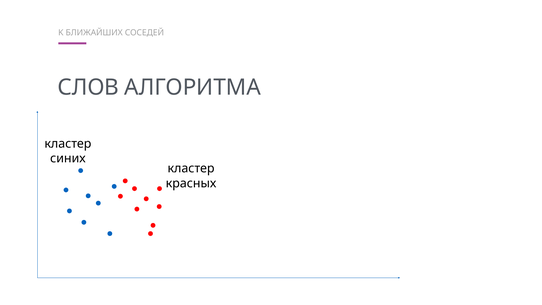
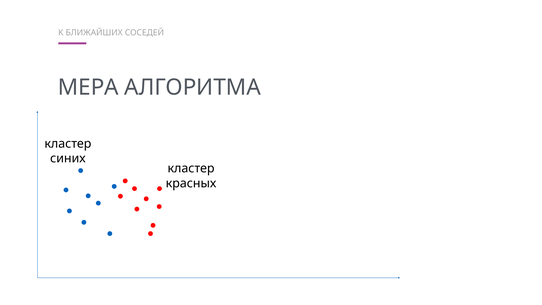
СЛОВ: СЛОВ -> МЕРА
